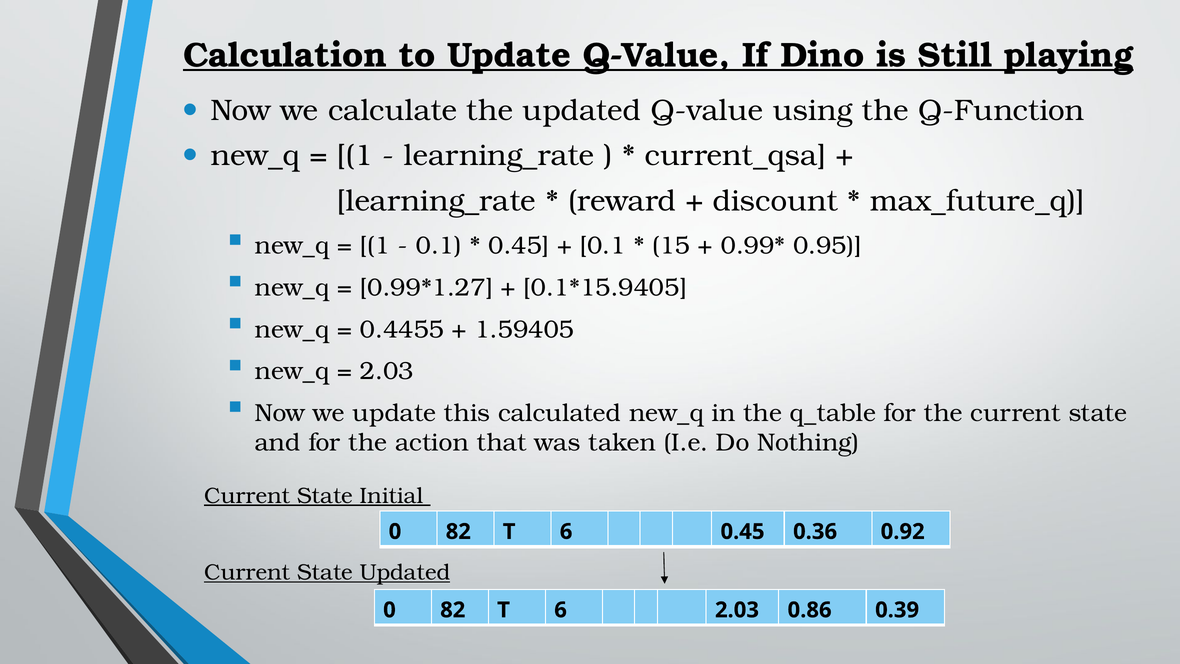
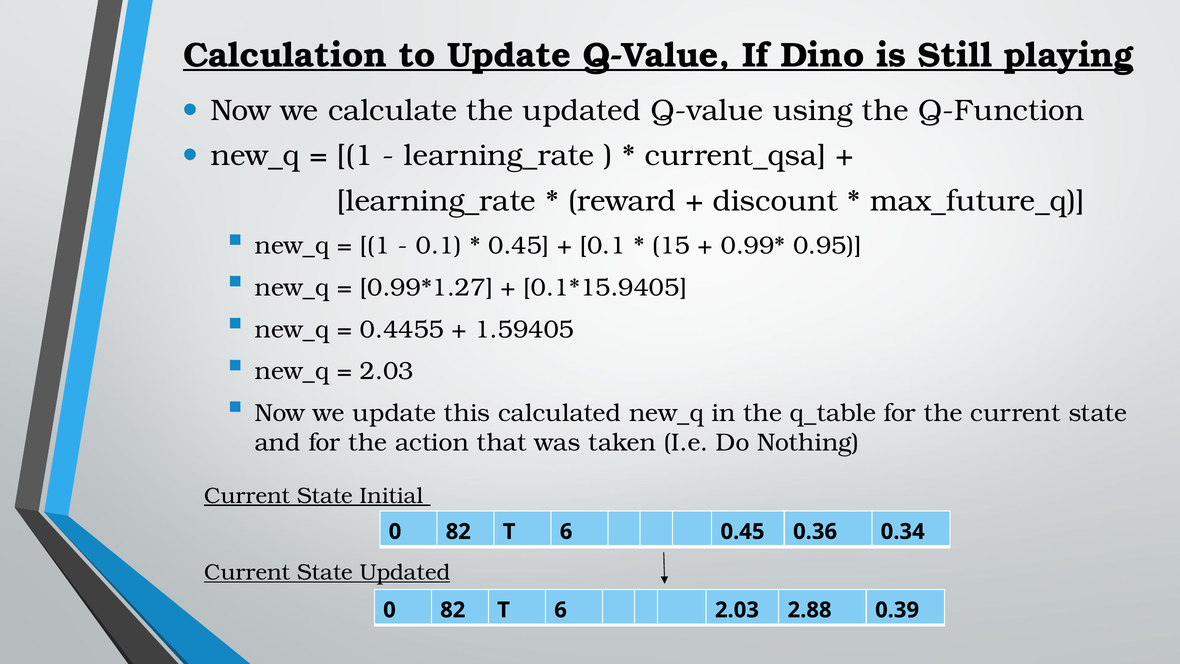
0.92: 0.92 -> 0.34
0.86: 0.86 -> 2.88
